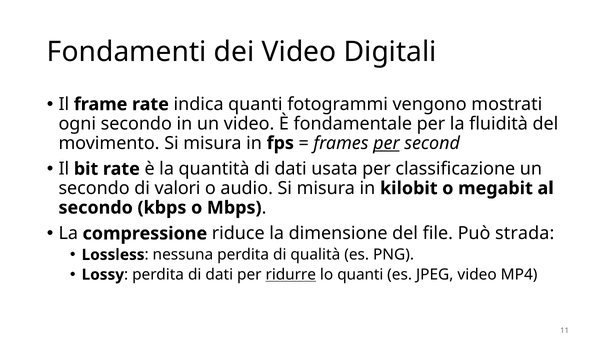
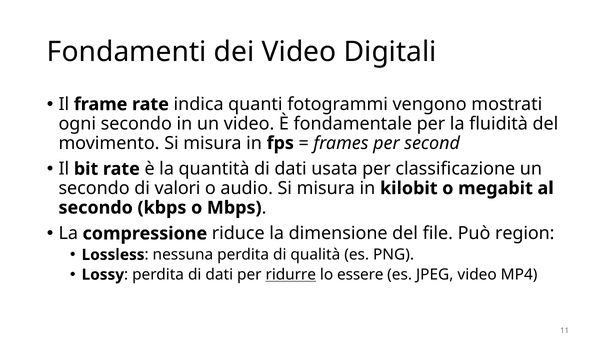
per at (386, 143) underline: present -> none
strada: strada -> region
lo quanti: quanti -> essere
